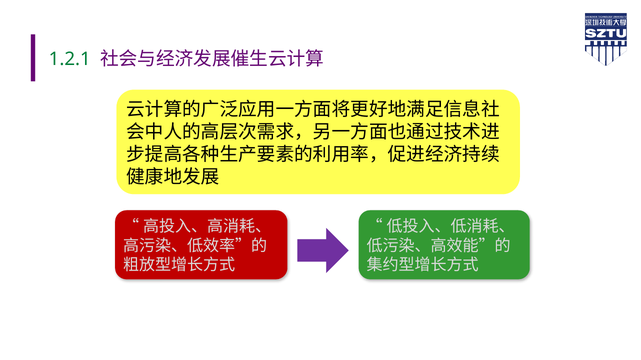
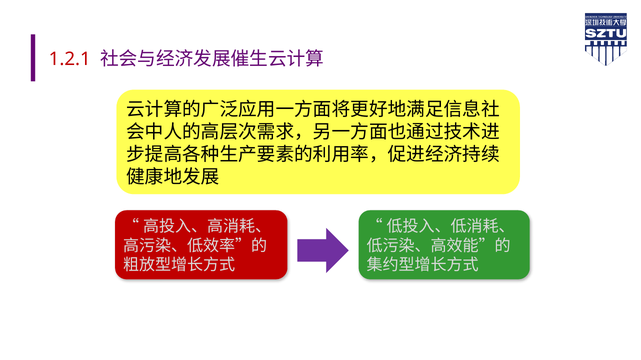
1.2.1 colour: green -> red
